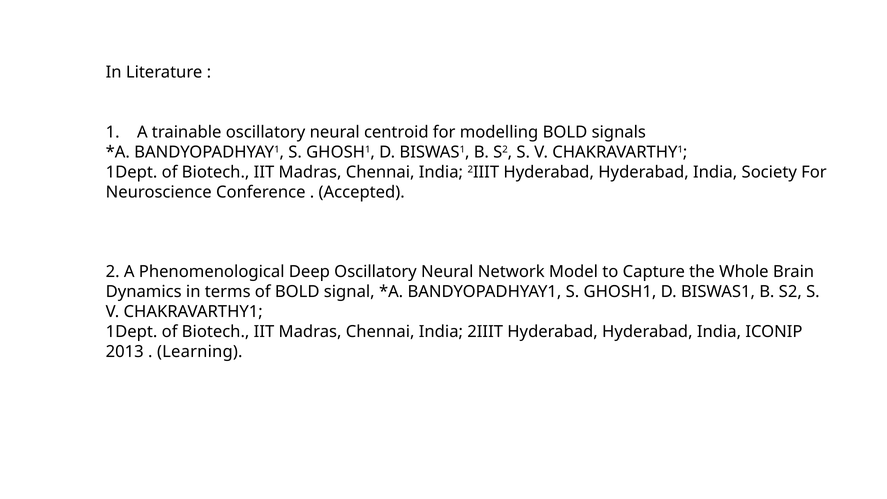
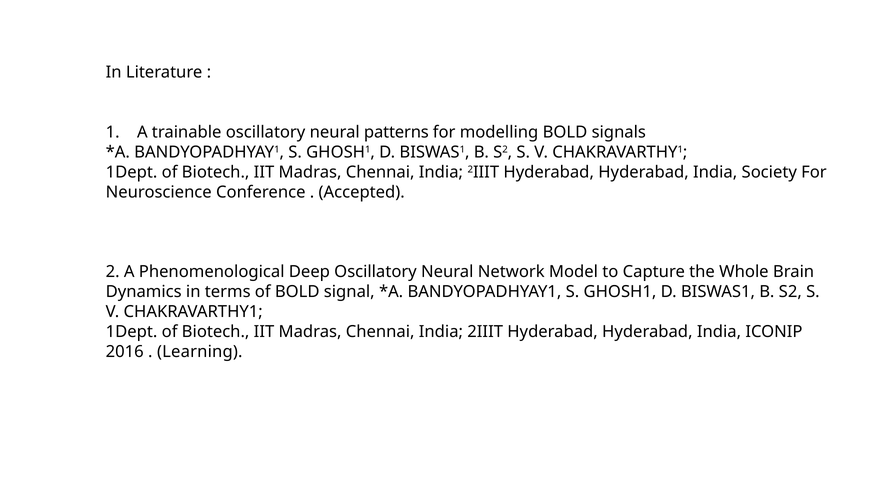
centroid: centroid -> patterns
2013: 2013 -> 2016
